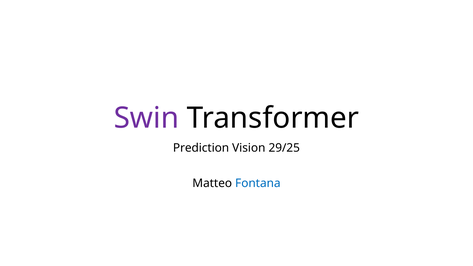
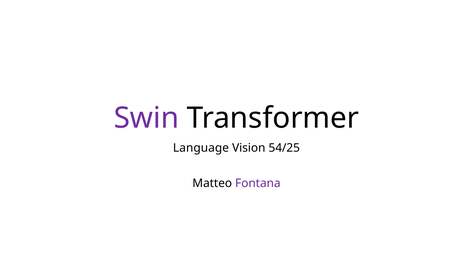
Prediction: Prediction -> Language
29/25: 29/25 -> 54/25
Fontana colour: blue -> purple
